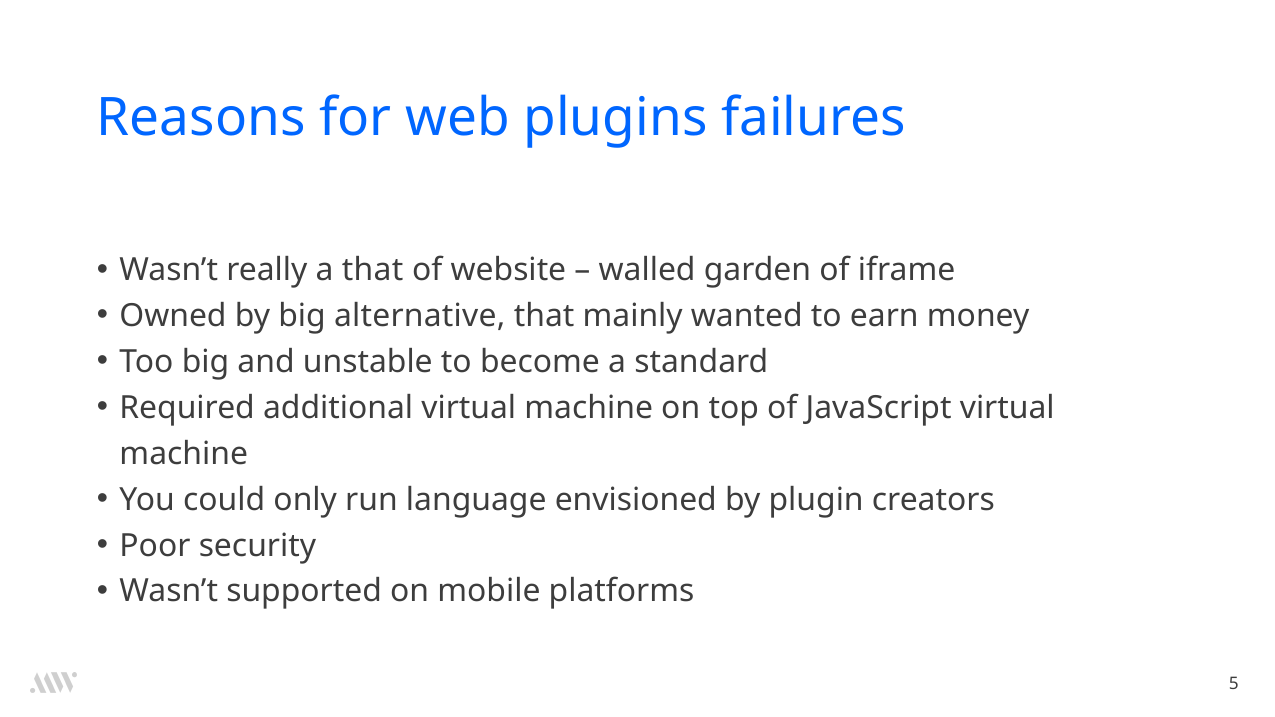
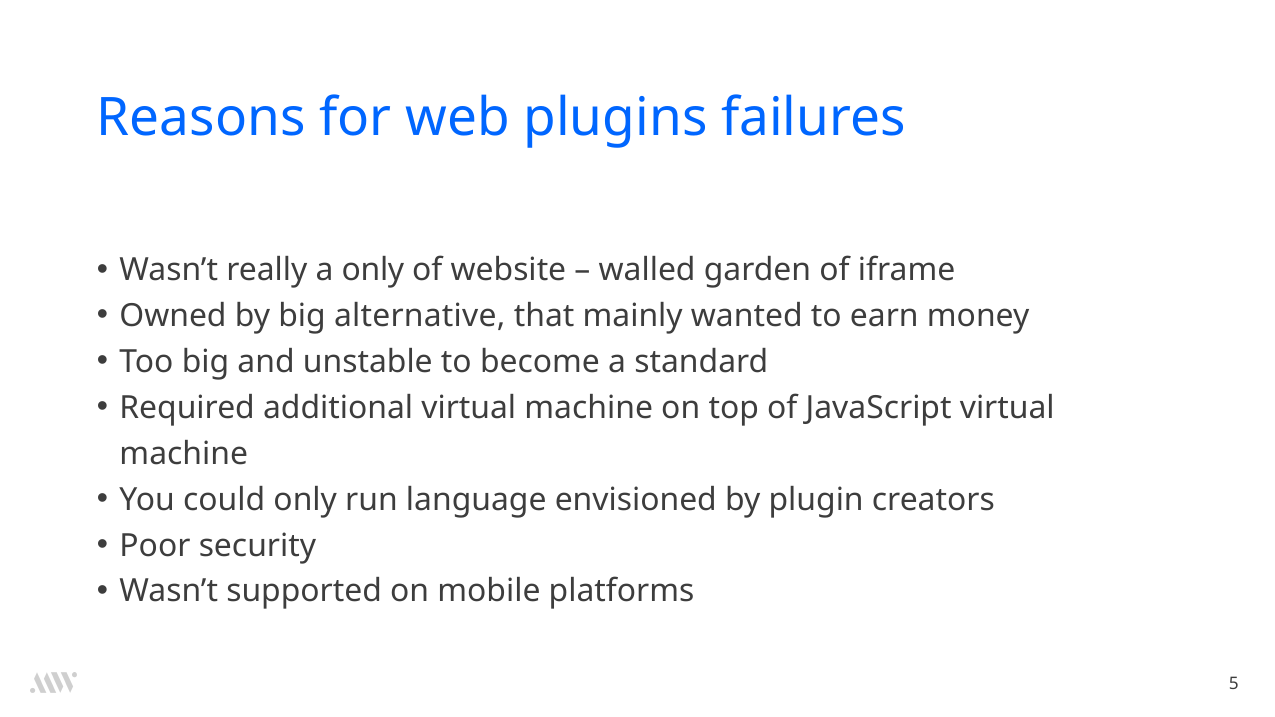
a that: that -> only
